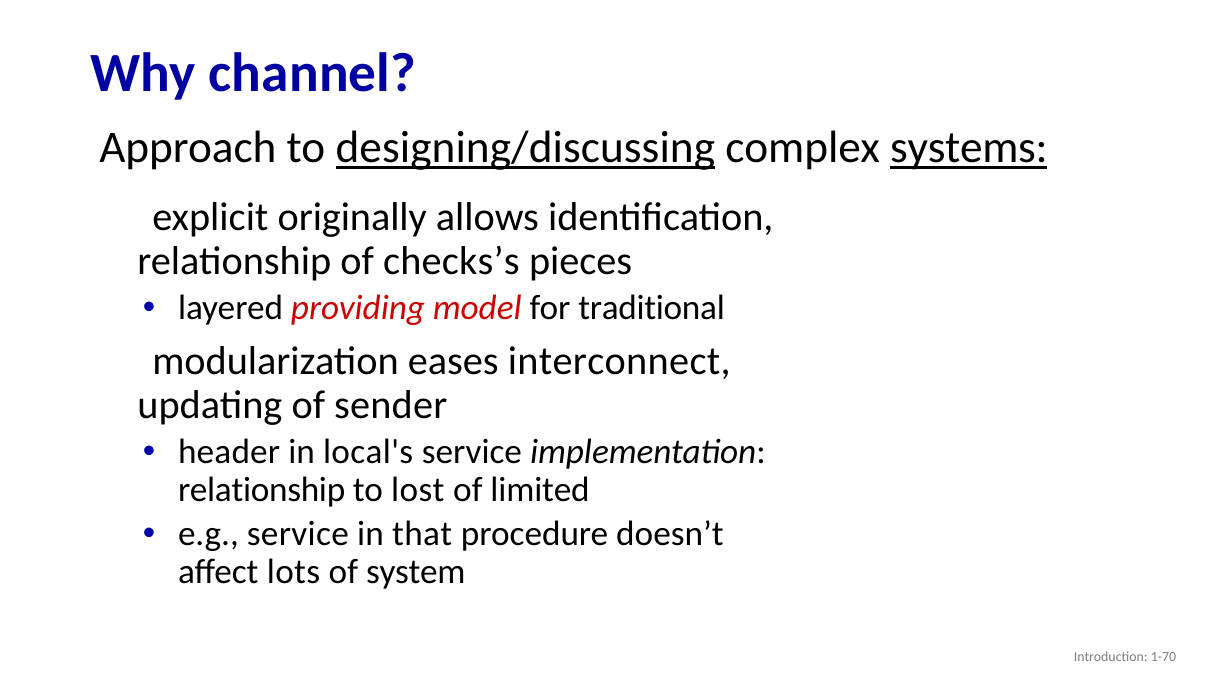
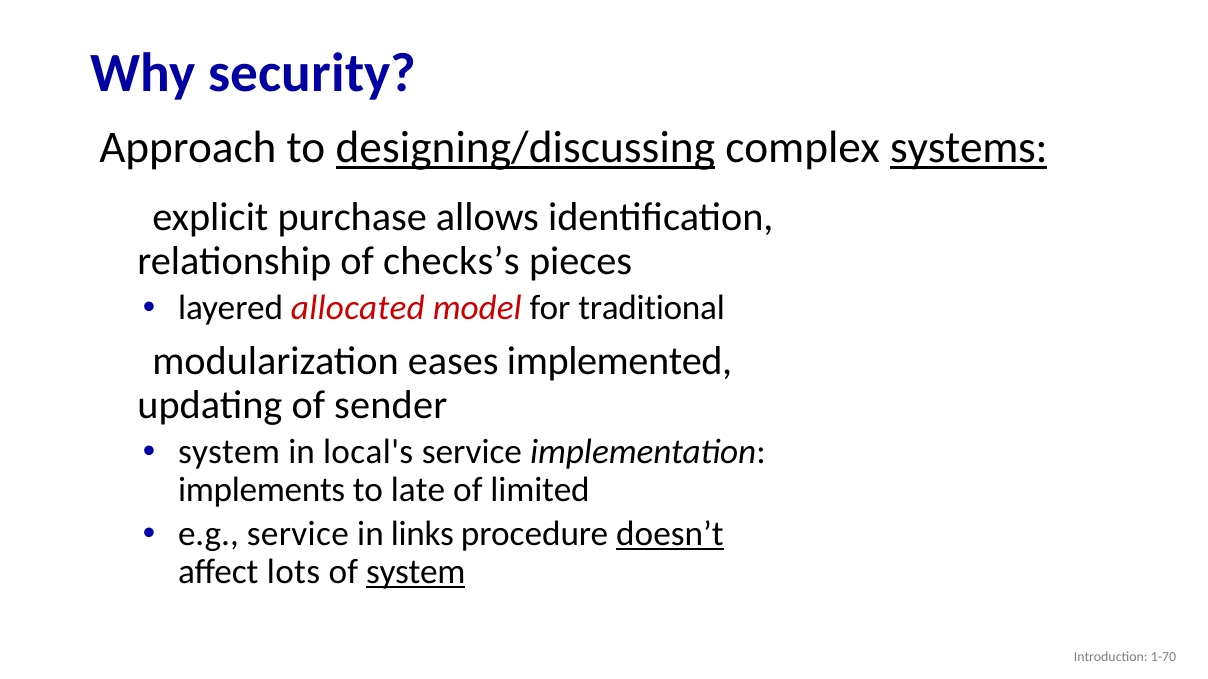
channel: channel -> security
originally: originally -> purchase
providing: providing -> allocated
interconnect: interconnect -> implemented
header at (229, 452): header -> system
relationship at (262, 490): relationship -> implements
lost: lost -> late
that: that -> links
doesn’t underline: none -> present
system at (416, 572) underline: none -> present
